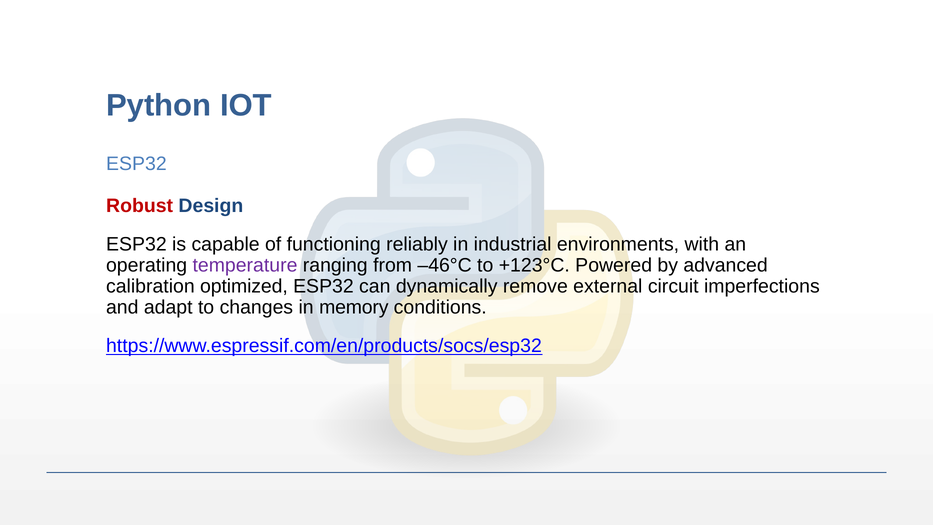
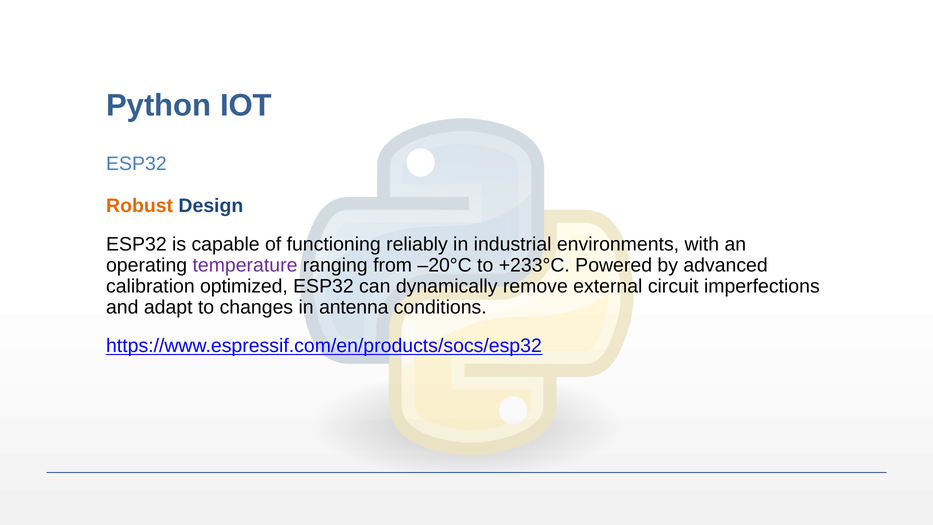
Robust colour: red -> orange
–46°C: –46°C -> –20°C
+123°C: +123°C -> +233°C
memory: memory -> antenna
